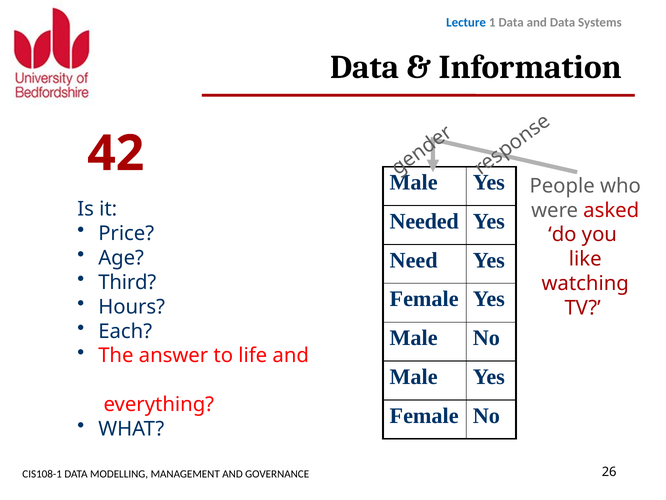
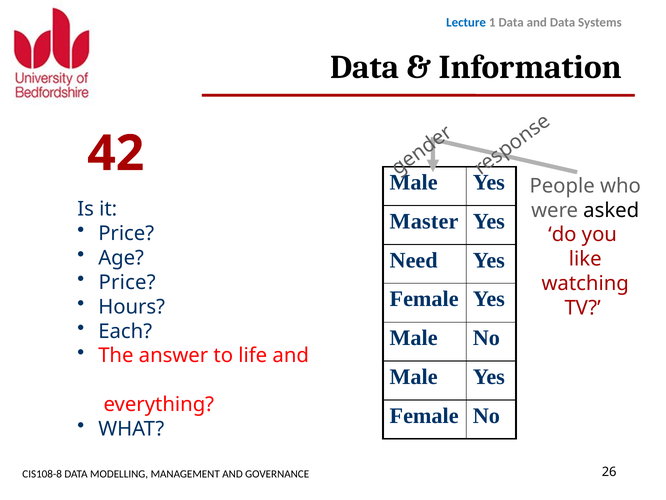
asked colour: red -> black
Needed: Needed -> Master
Third at (127, 282): Third -> Price
CIS108-1: CIS108-1 -> CIS108-8
